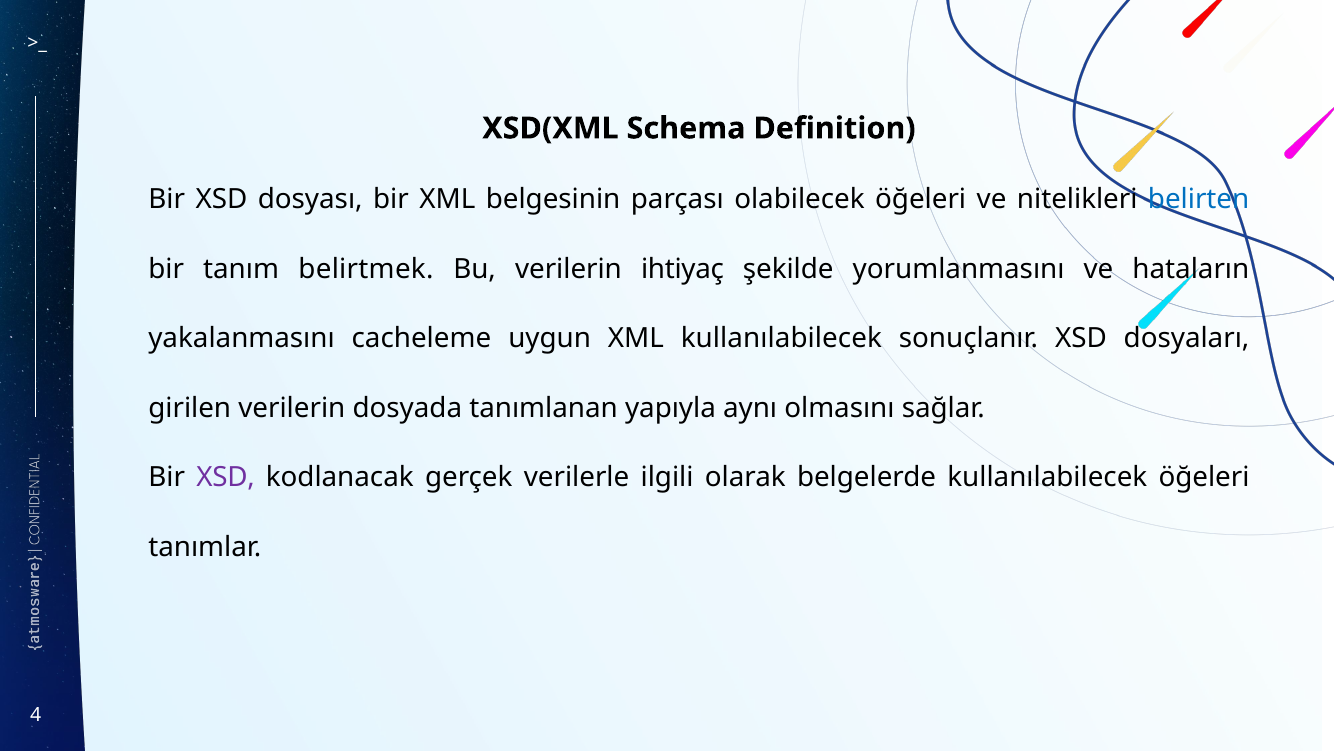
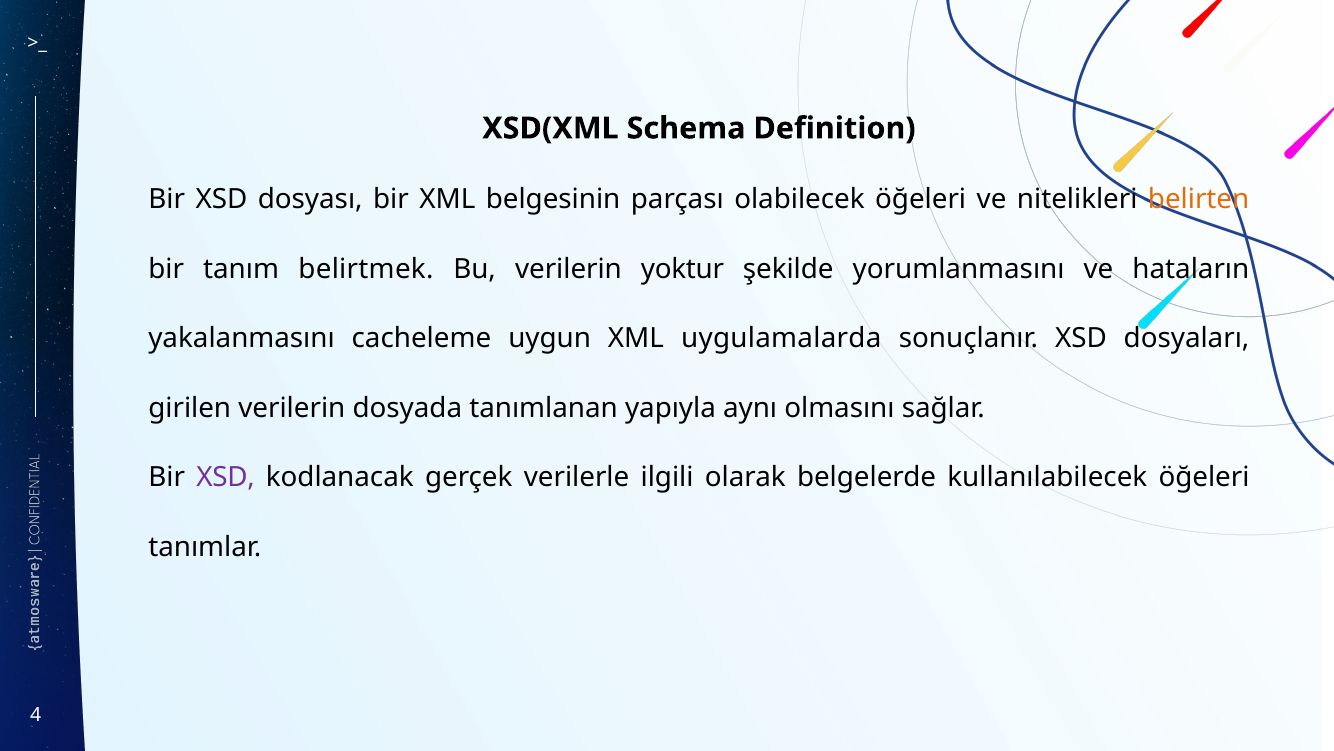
belirten colour: blue -> orange
ihtiyaç: ihtiyaç -> yoktur
XML kullanılabilecek: kullanılabilecek -> uygulamalarda
